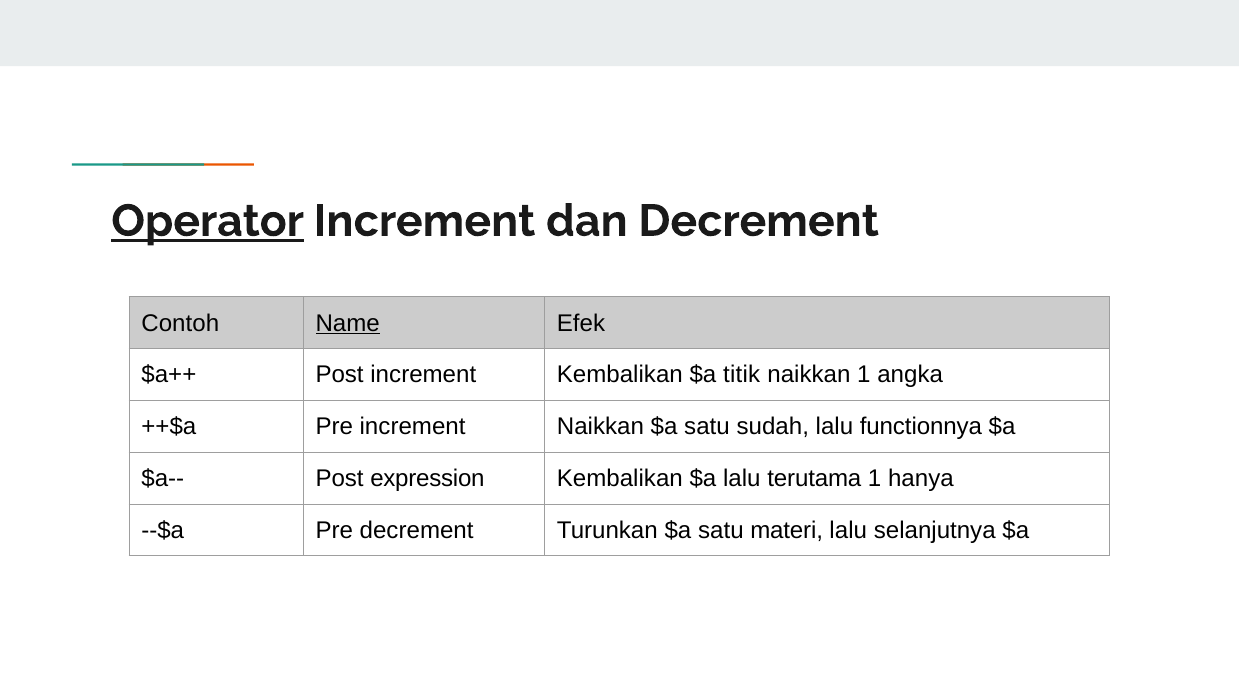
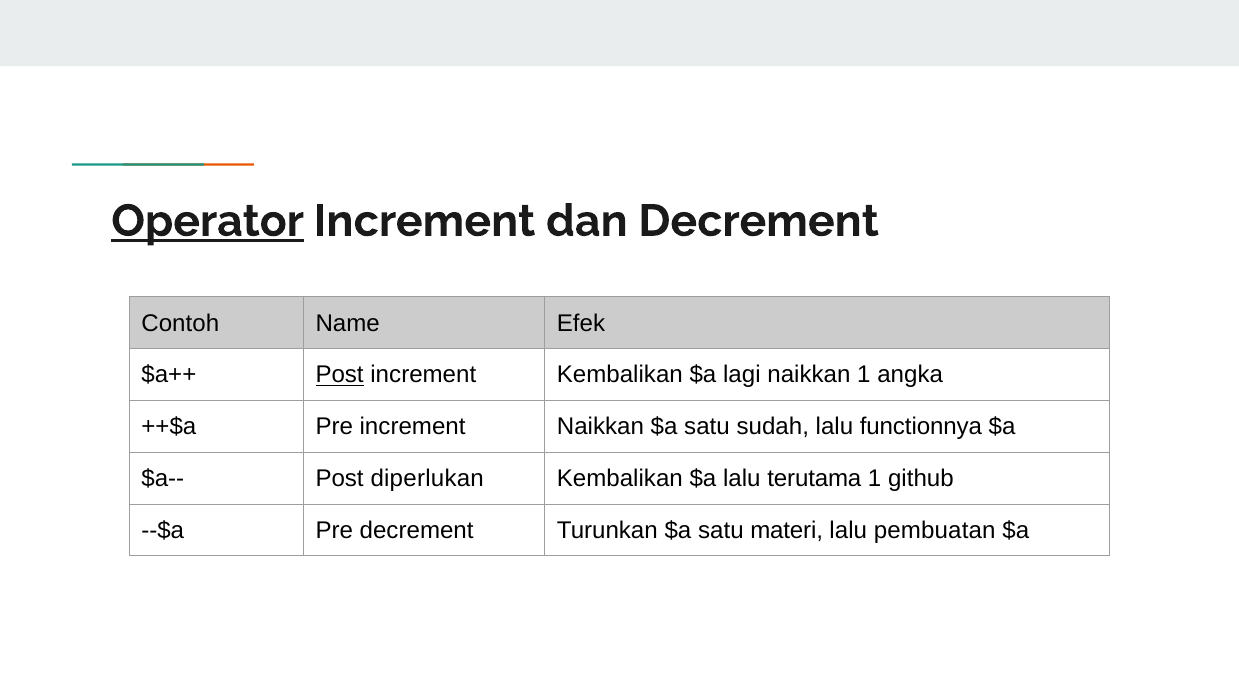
Name underline: present -> none
Post at (340, 375) underline: none -> present
titik: titik -> lagi
expression: expression -> diperlukan
hanya: hanya -> github
selanjutnya: selanjutnya -> pembuatan
